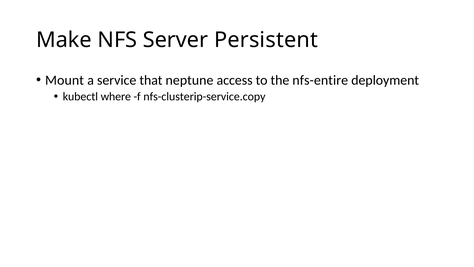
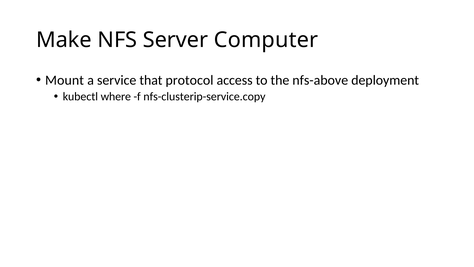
Persistent: Persistent -> Computer
neptune: neptune -> protocol
nfs-entire: nfs-entire -> nfs-above
